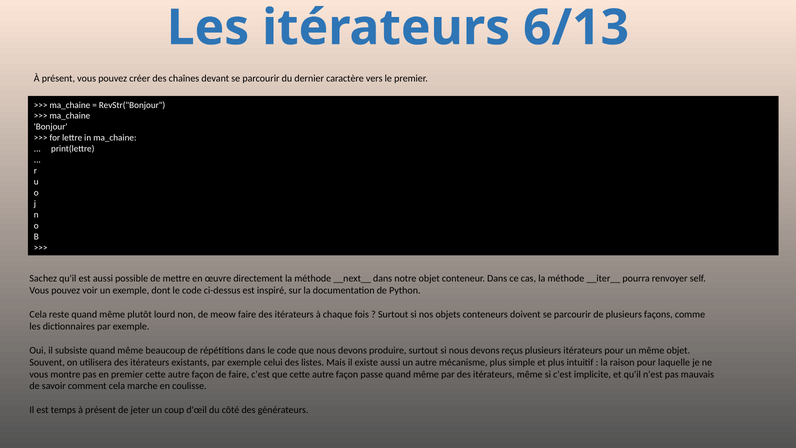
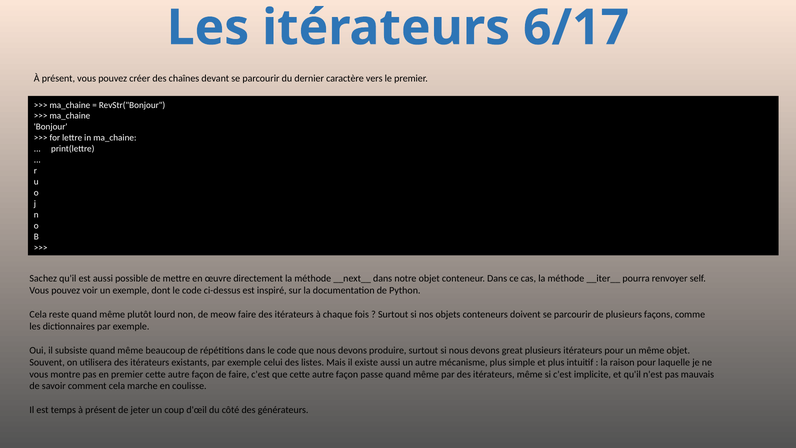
6/13: 6/13 -> 6/17
reçus: reçus -> great
